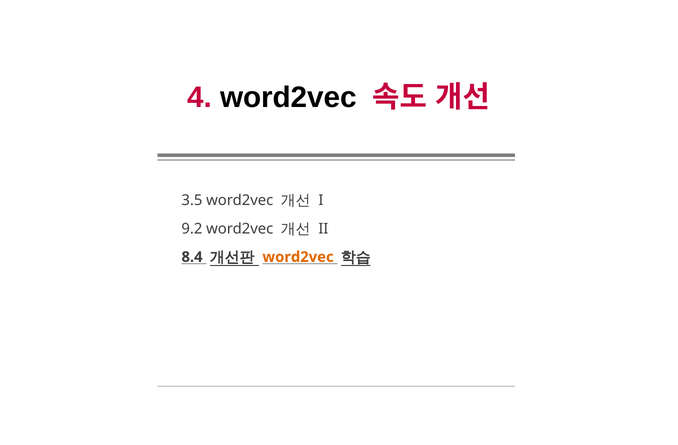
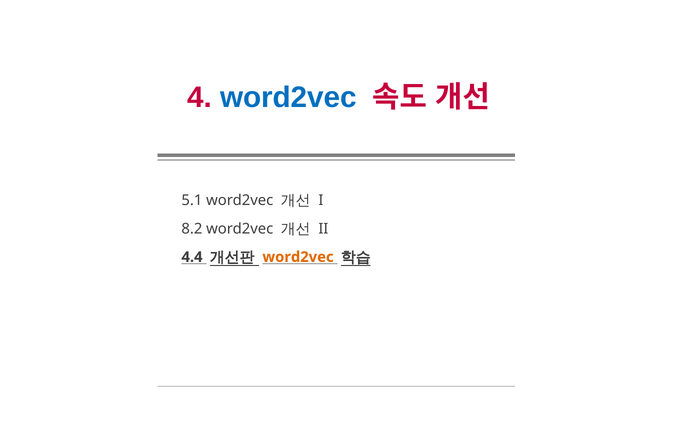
word2vec at (289, 97) colour: black -> blue
3.5: 3.5 -> 5.1
9.2: 9.2 -> 8.2
8.4: 8.4 -> 4.4
